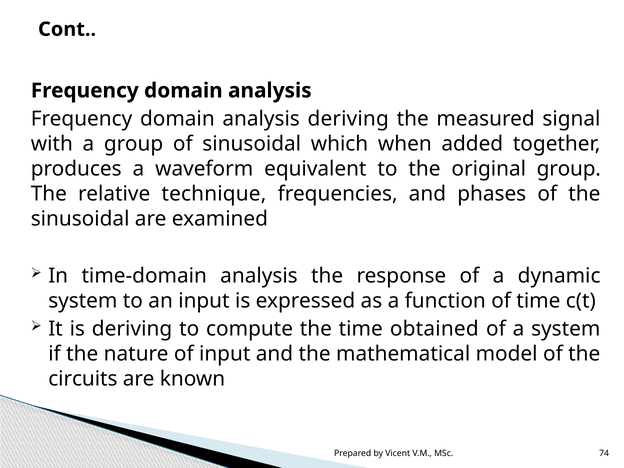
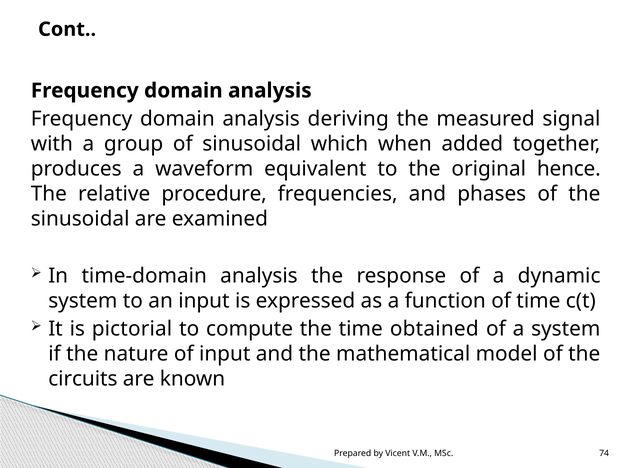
original group: group -> hence
technique: technique -> procedure
is deriving: deriving -> pictorial
